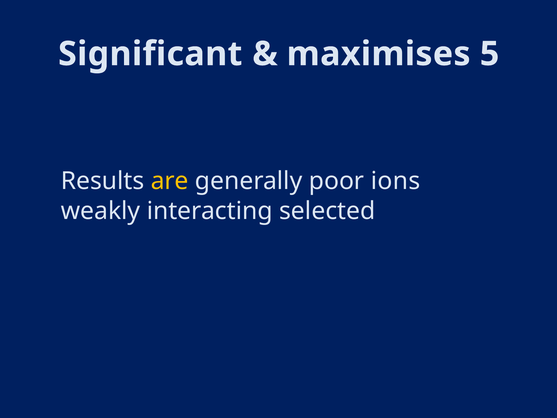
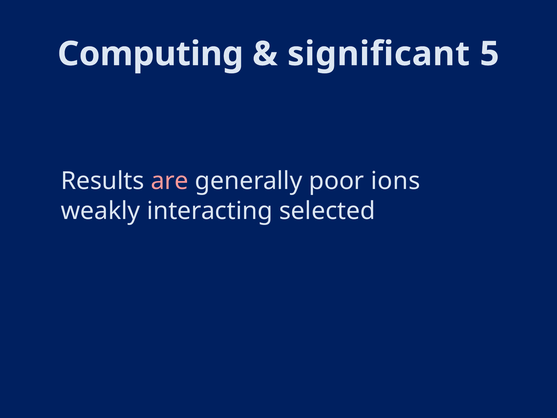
Significant: Significant -> Computing
maximises: maximises -> significant
are colour: yellow -> pink
